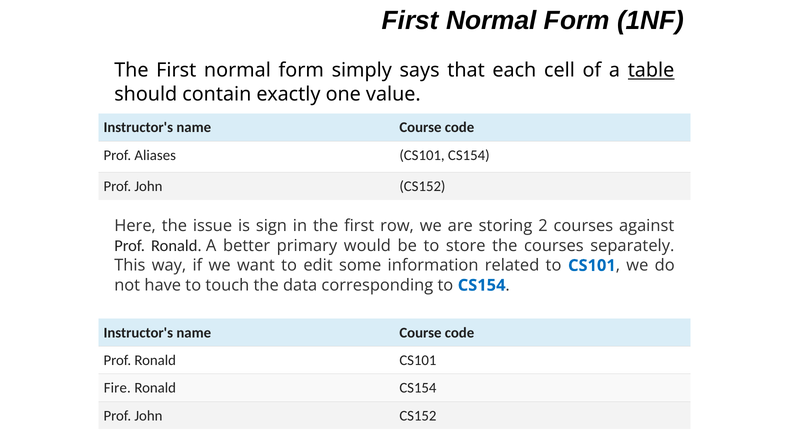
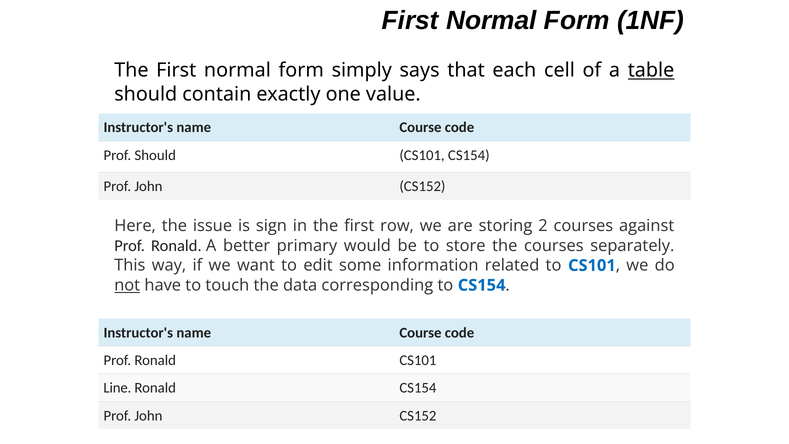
Prof Aliases: Aliases -> Should
not underline: none -> present
Fire: Fire -> Line
